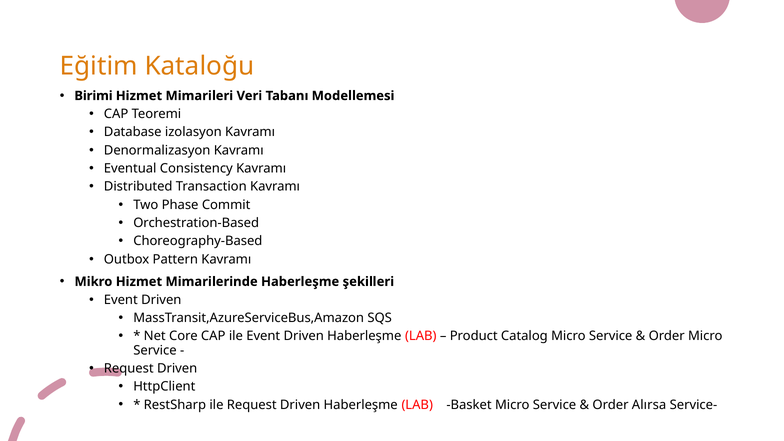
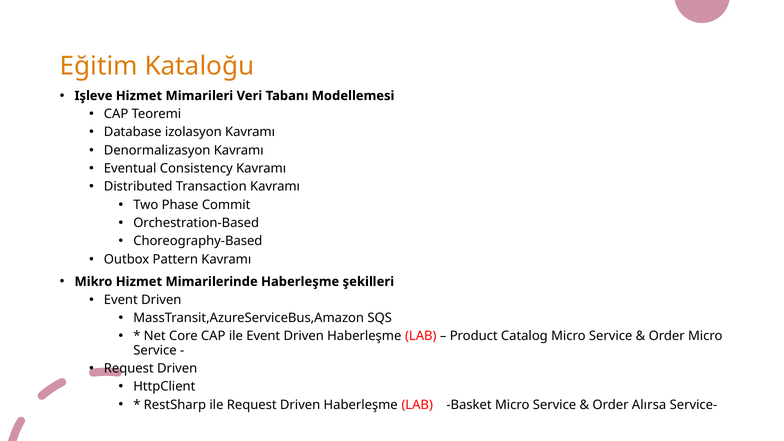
Birimi: Birimi -> Işleve
